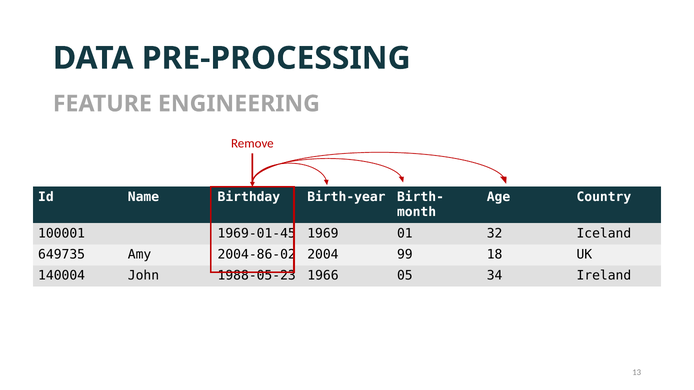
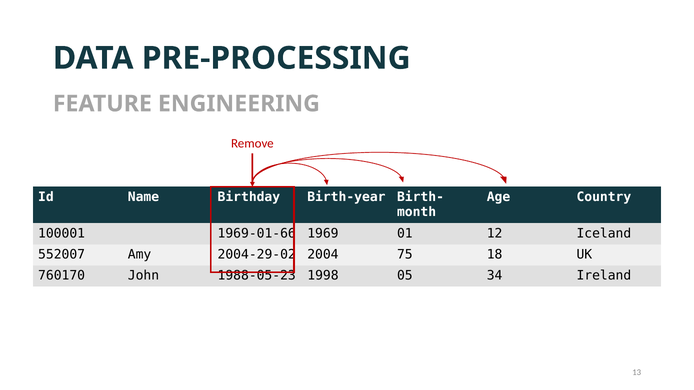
1969-01-45: 1969-01-45 -> 1969-01-66
32: 32 -> 12
649735: 649735 -> 552007
2004-86-02: 2004-86-02 -> 2004-29-02
99: 99 -> 75
140004: 140004 -> 760170
1966: 1966 -> 1998
